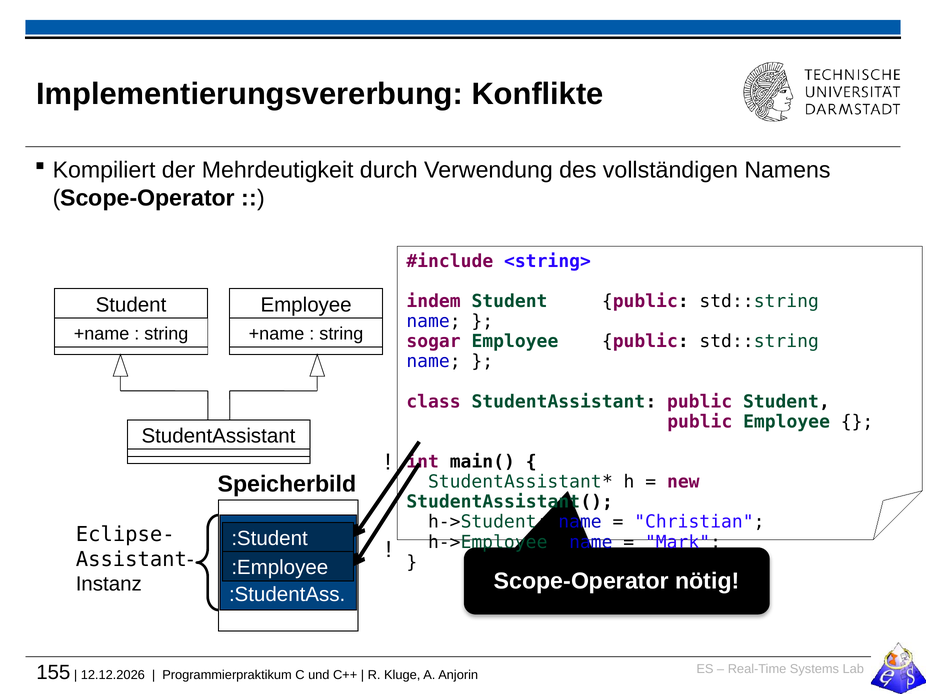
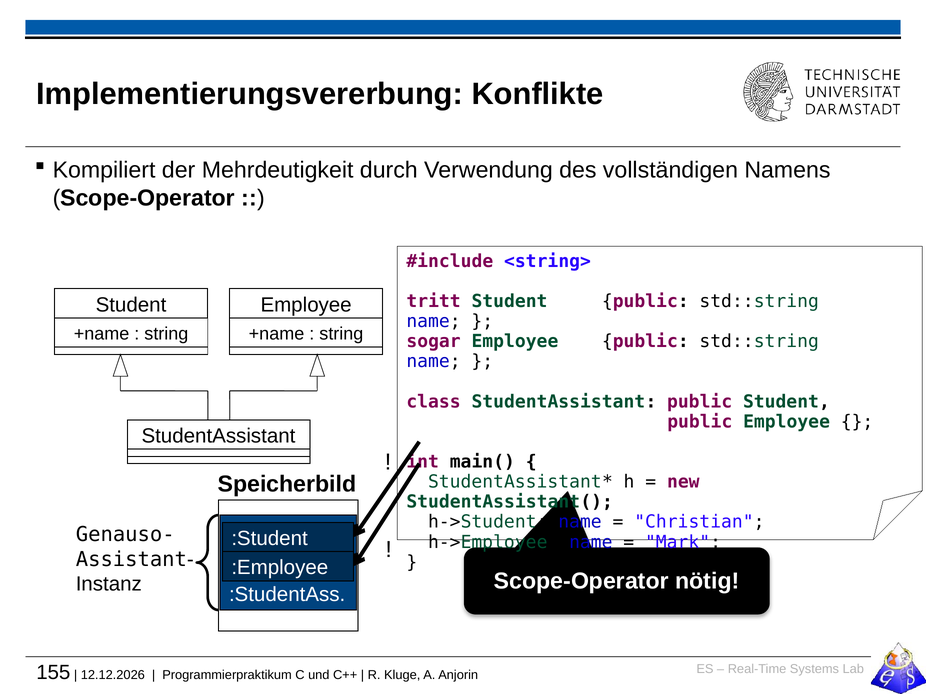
indem: indem -> tritt
Eclipse-: Eclipse- -> Genauso-
